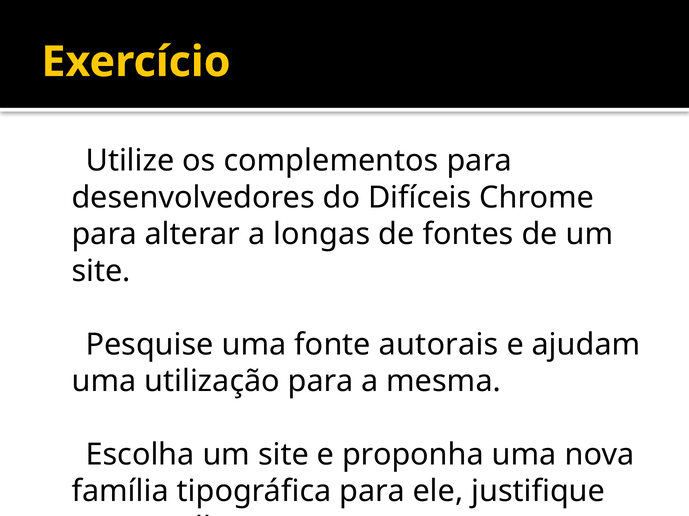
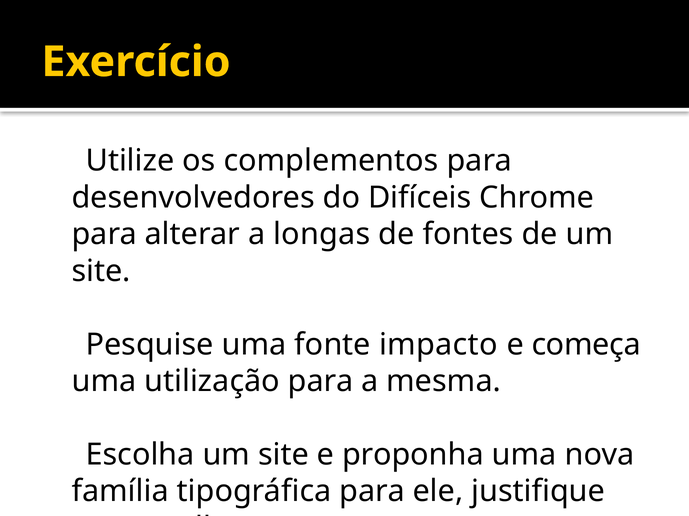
autorais: autorais -> impacto
ajudam: ajudam -> começa
